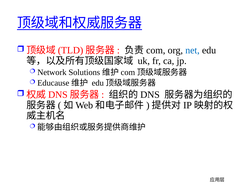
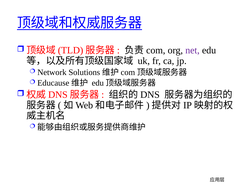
net colour: blue -> purple
